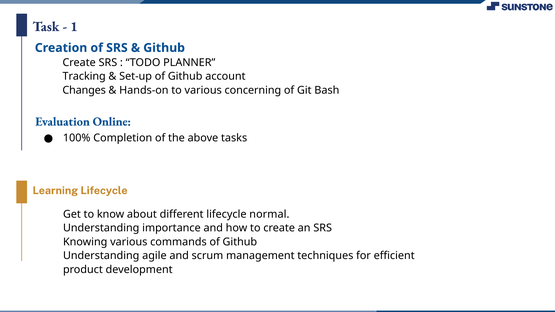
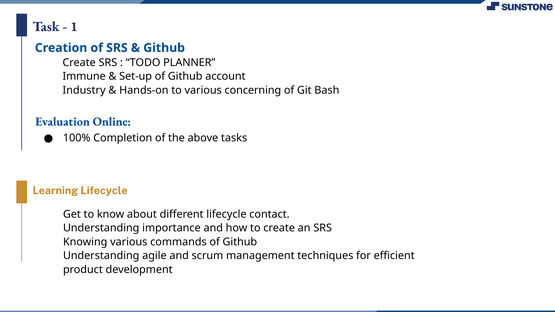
Tracking: Tracking -> Immune
Changes: Changes -> Industry
normal: normal -> contact
